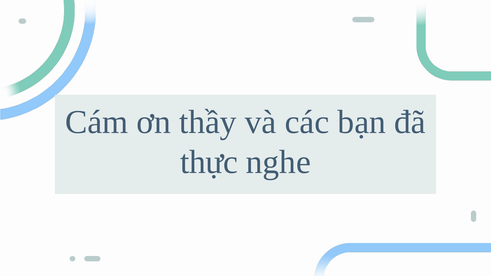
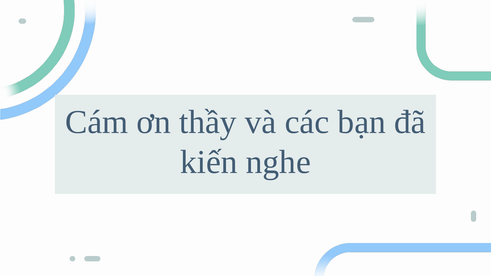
thực: thực -> kiến
